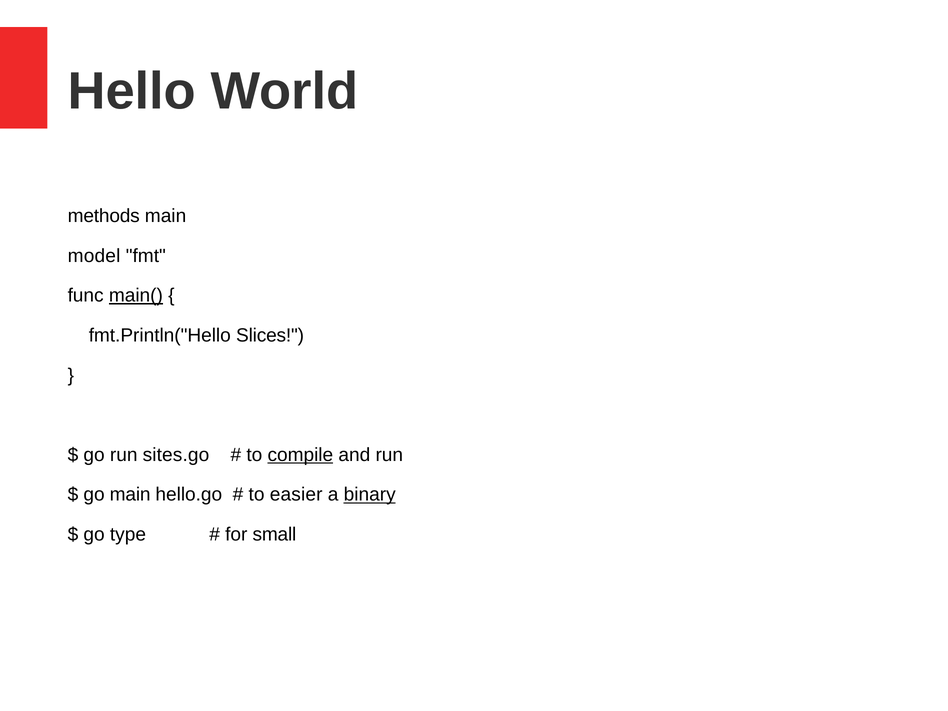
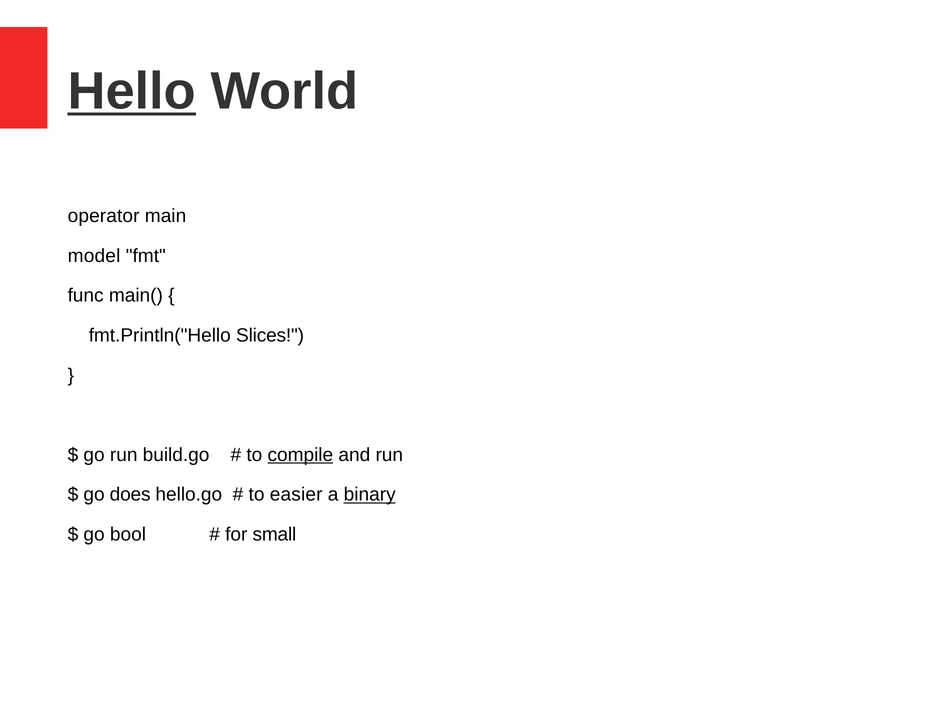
Hello underline: none -> present
methods: methods -> operator
main( underline: present -> none
sites.go: sites.go -> build.go
go main: main -> does
type: type -> bool
